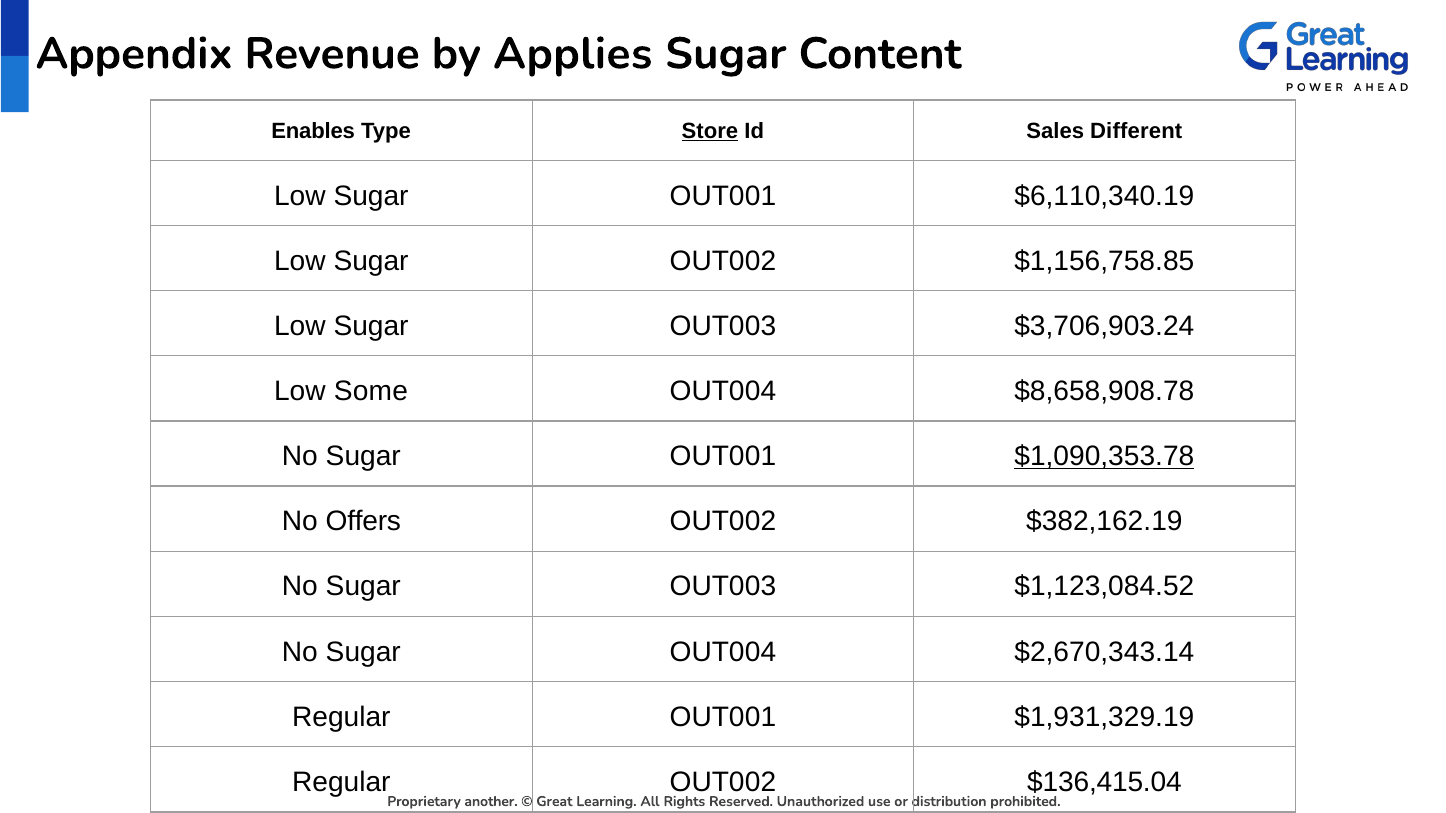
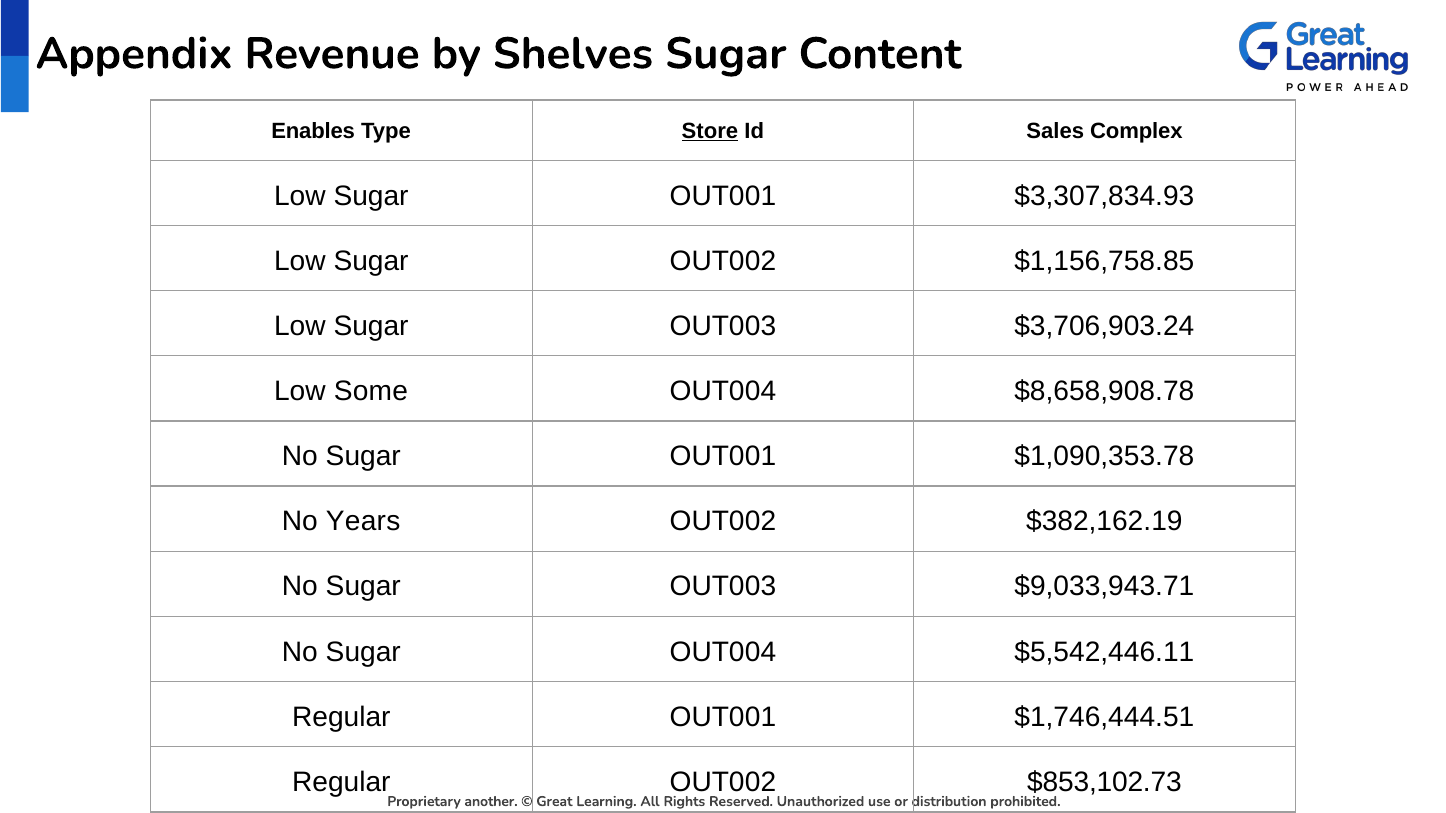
Applies: Applies -> Shelves
Different: Different -> Complex
$6,110,340.19: $6,110,340.19 -> $3,307,834.93
$1,090,353.78 underline: present -> none
Offers: Offers -> Years
$1,123,084.52: $1,123,084.52 -> $9,033,943.71
$2,670,343.14: $2,670,343.14 -> $5,542,446.11
$1,931,329.19: $1,931,329.19 -> $1,746,444.51
$136,415.04: $136,415.04 -> $853,102.73
